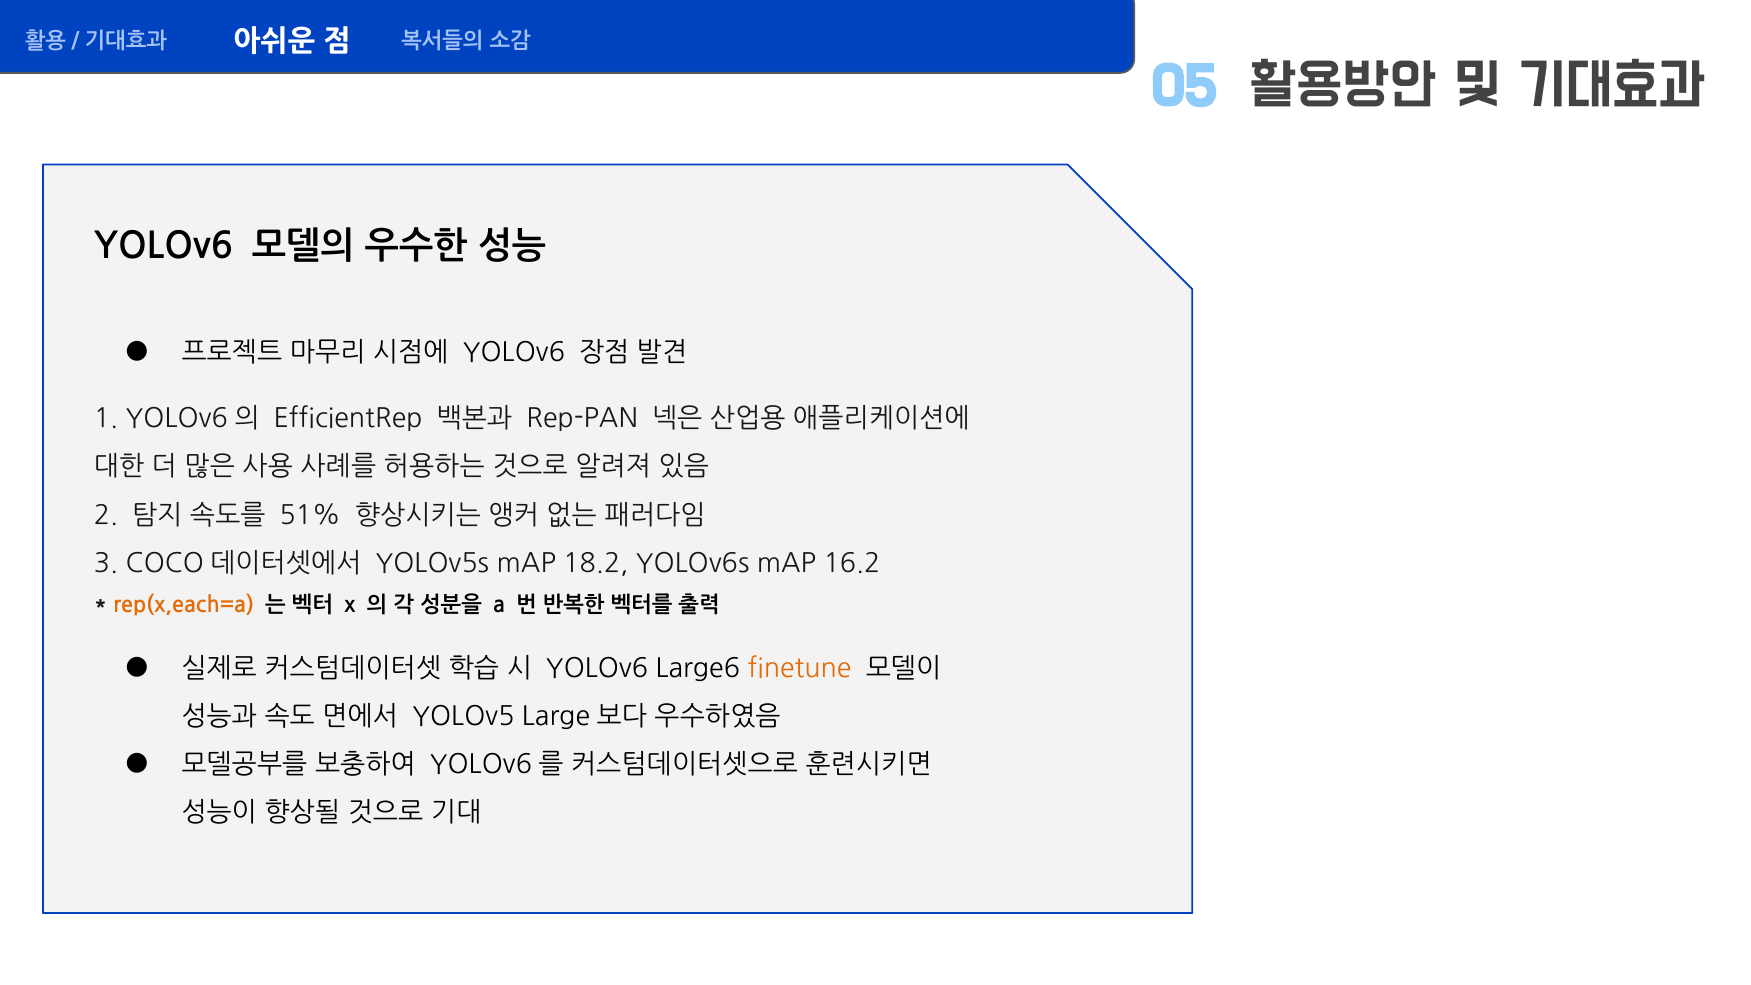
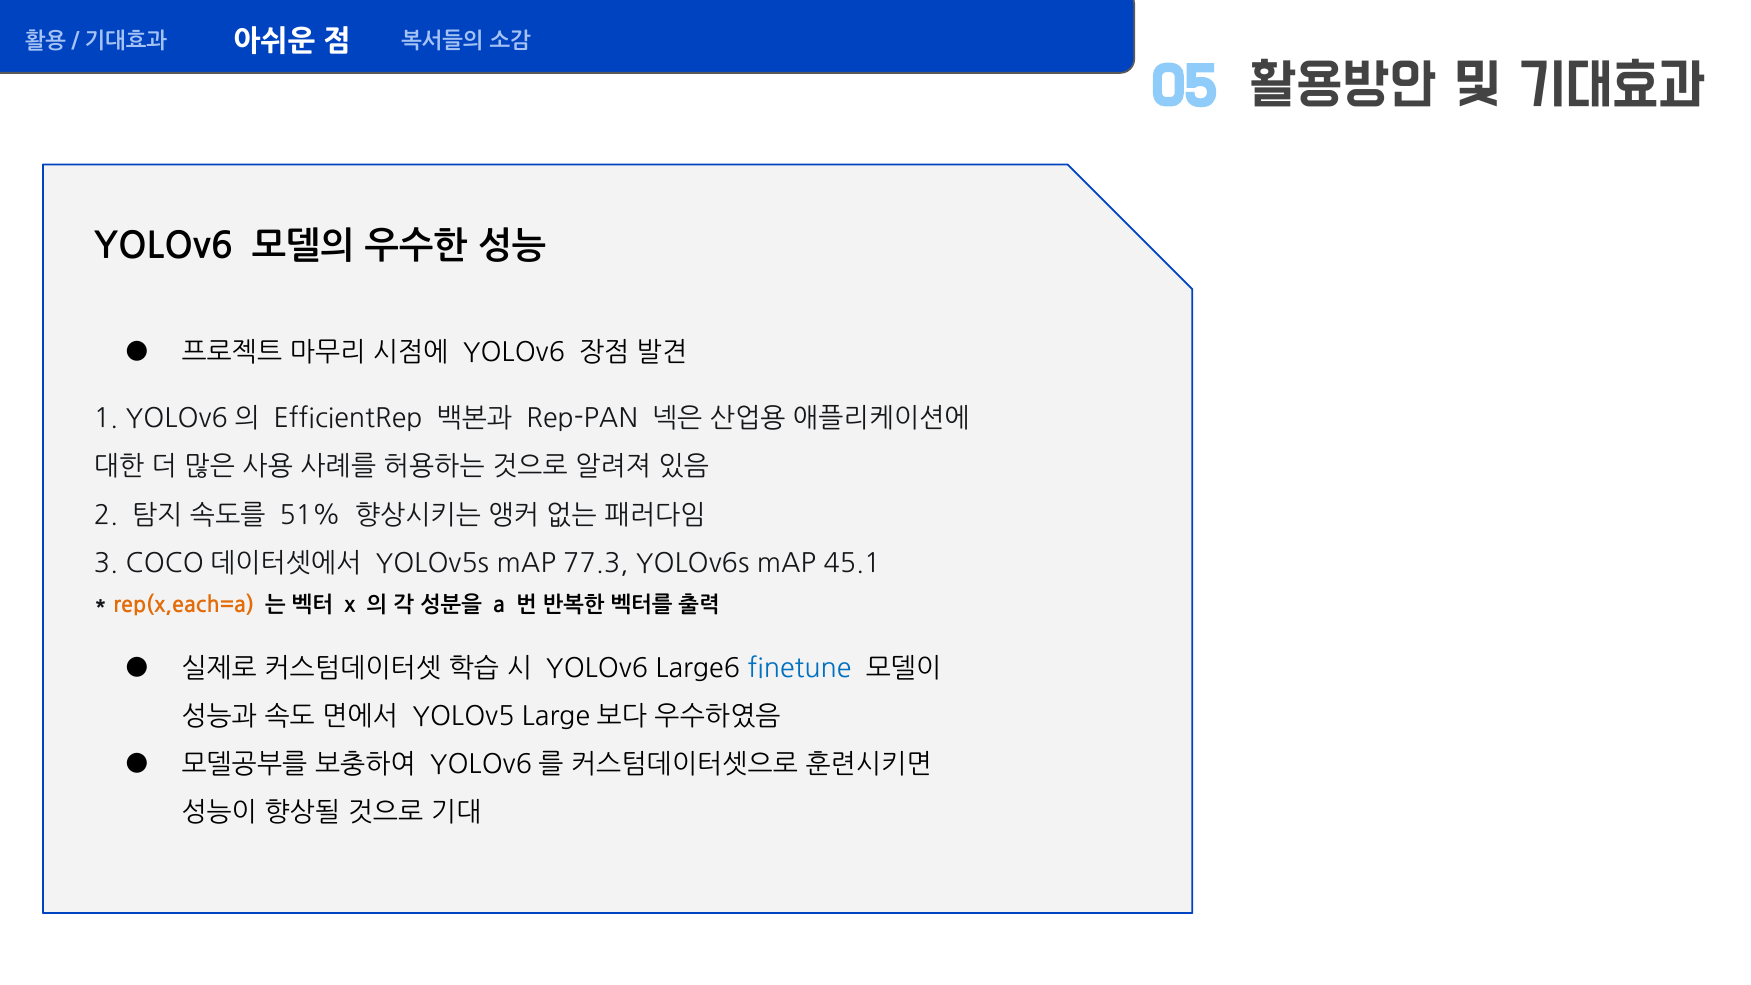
18.2: 18.2 -> 77.3
16.2: 16.2 -> 45.1
finetune colour: orange -> blue
